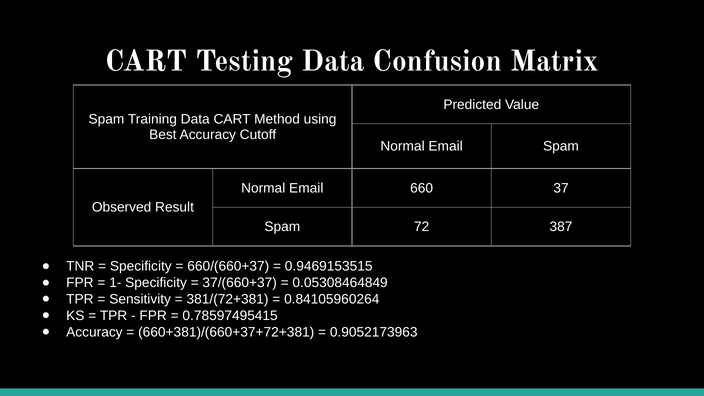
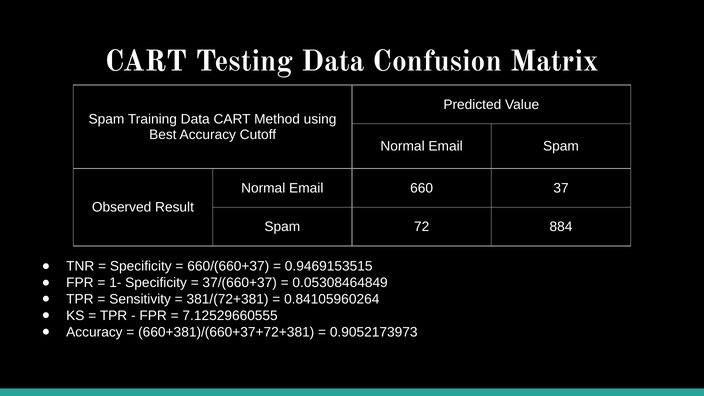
387: 387 -> 884
0.78597495415: 0.78597495415 -> 7.12529660555
0.9052173963: 0.9052173963 -> 0.9052173973
